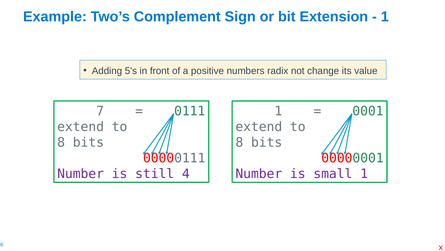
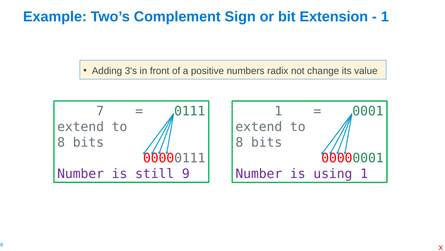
5's: 5's -> 3's
4: 4 -> 9
small: small -> using
